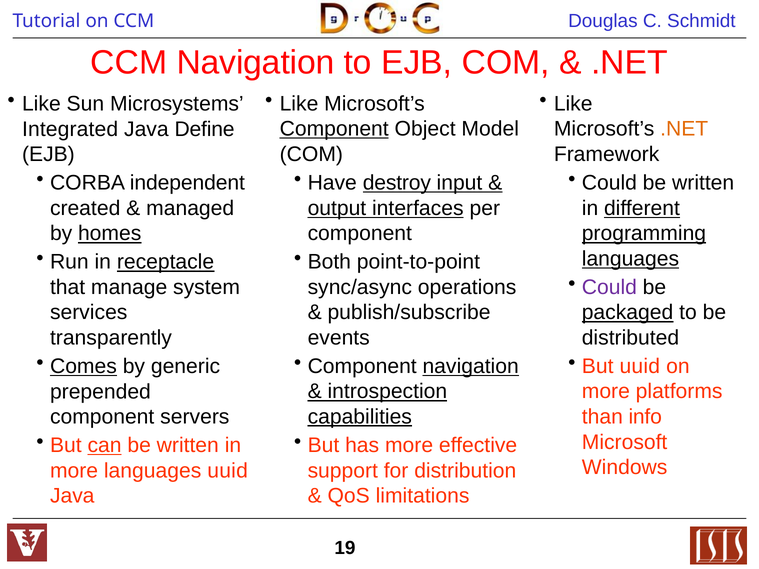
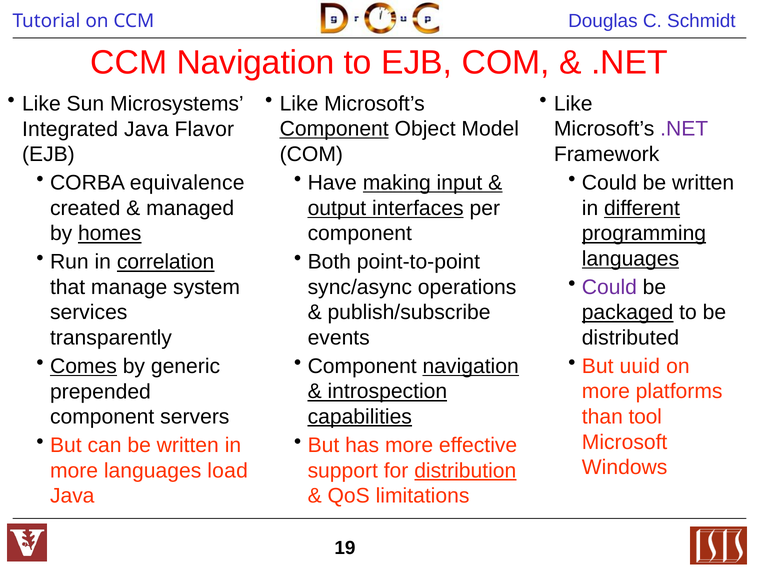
Define: Define -> Flavor
.NET at (684, 129) colour: orange -> purple
independent: independent -> equivalence
destroy: destroy -> making
receptacle: receptacle -> correlation
info: info -> tool
can underline: present -> none
distribution underline: none -> present
languages uuid: uuid -> load
